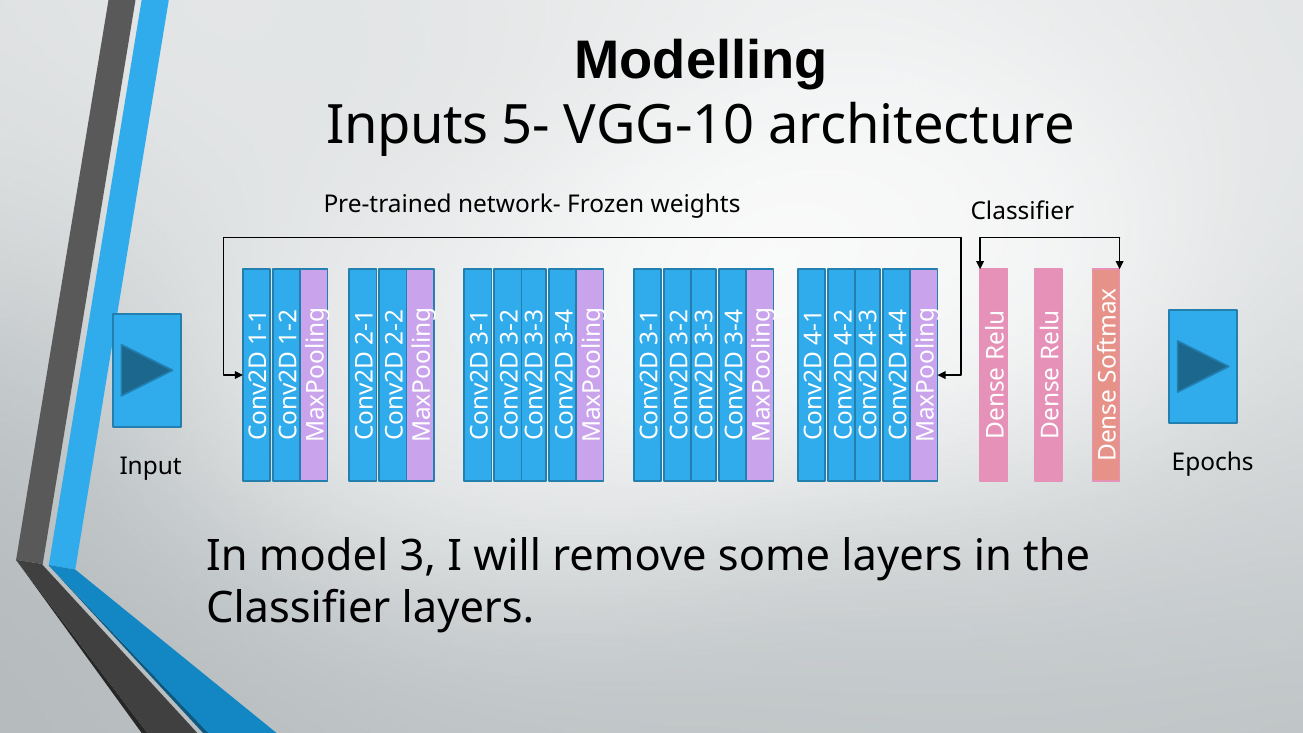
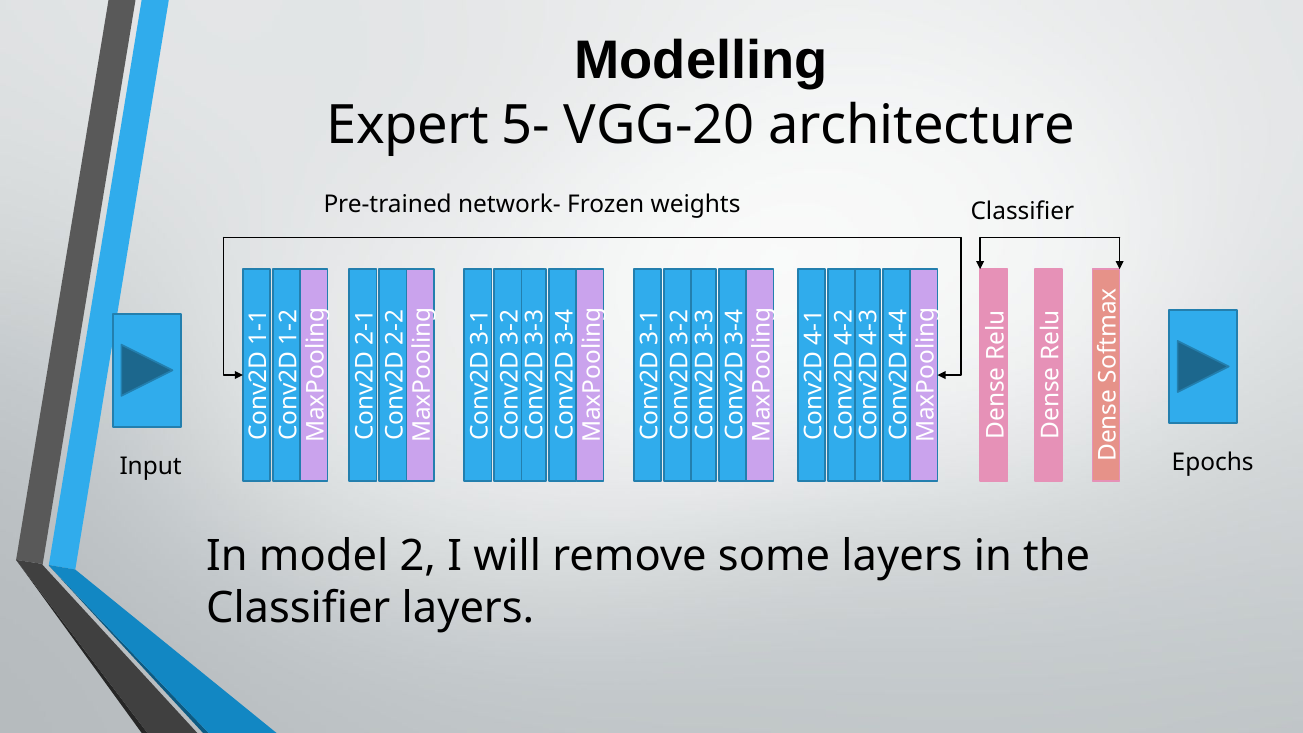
Inputs: Inputs -> Expert
VGG-10: VGG-10 -> VGG-20
model 3: 3 -> 2
